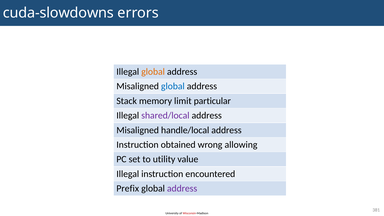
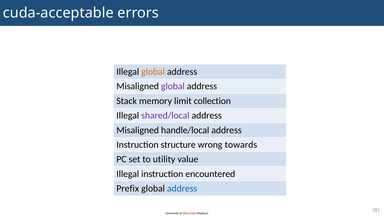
cuda-slowdowns: cuda-slowdowns -> cuda-acceptable
global at (173, 86) colour: blue -> purple
particular: particular -> collection
obtained: obtained -> structure
allowing: allowing -> towards
address at (182, 189) colour: purple -> blue
